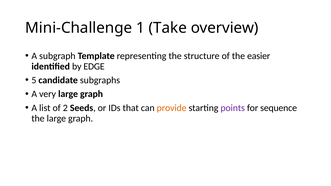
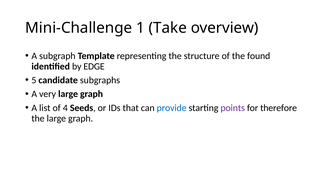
easier: easier -> found
2: 2 -> 4
provide colour: orange -> blue
sequence: sequence -> therefore
